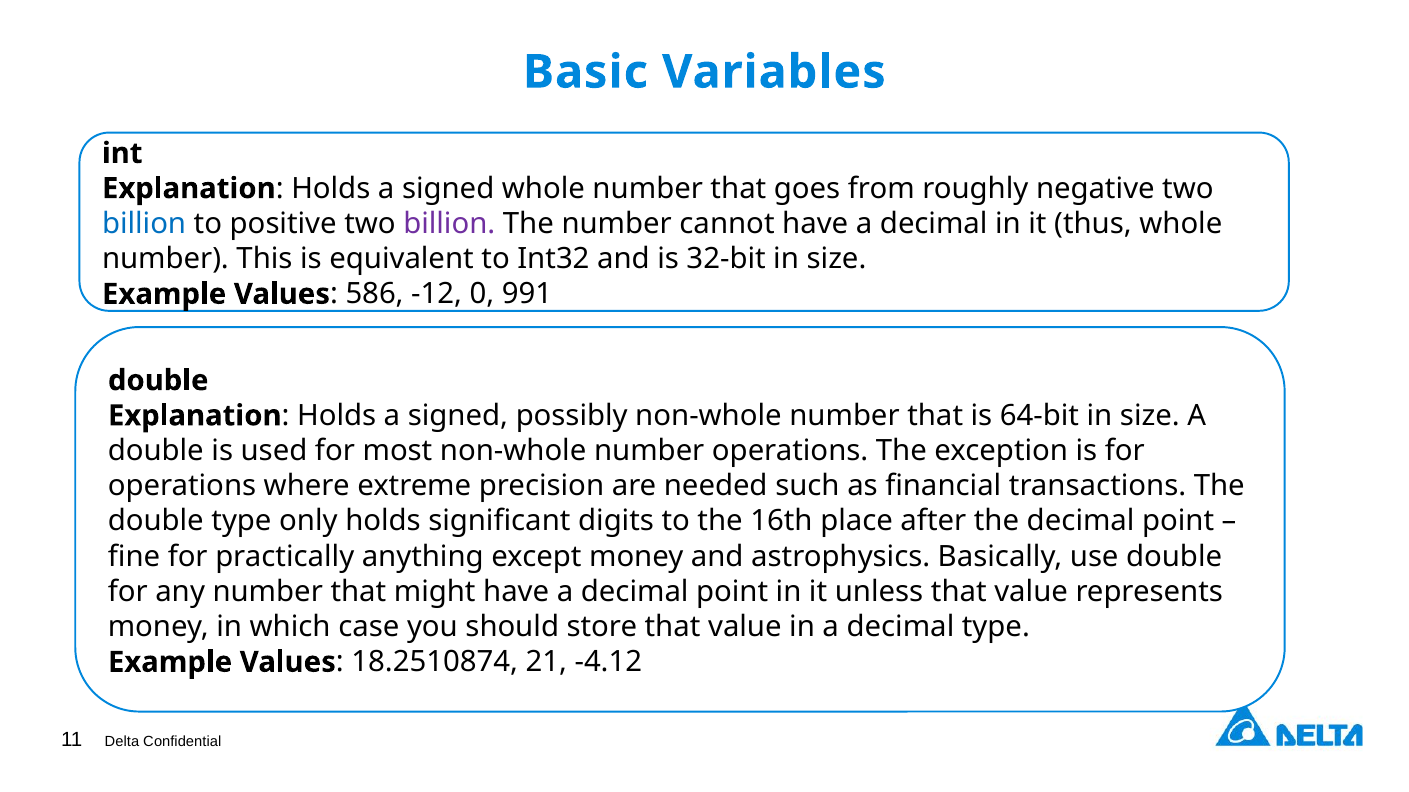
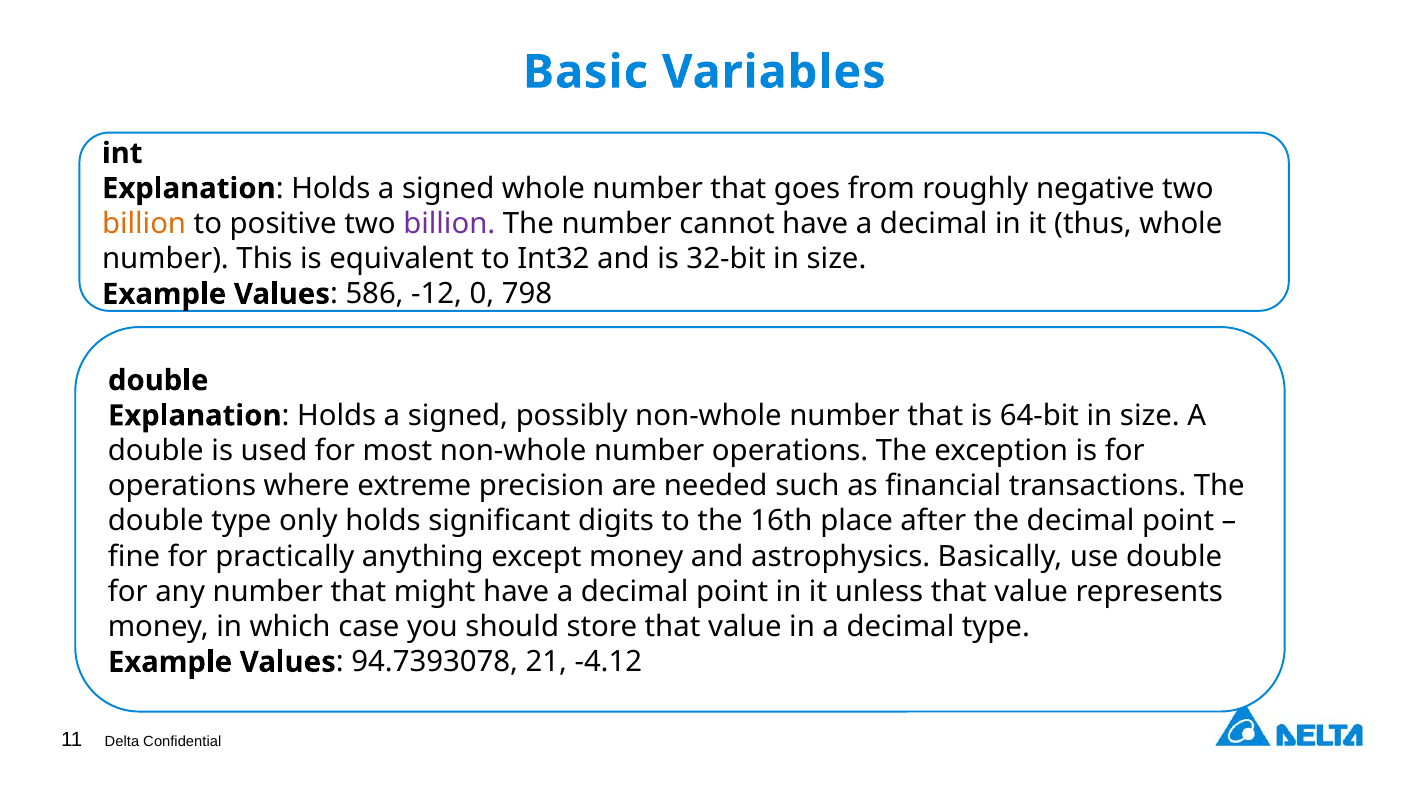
billion at (144, 224) colour: blue -> orange
991: 991 -> 798
18.2510874: 18.2510874 -> 94.7393078
